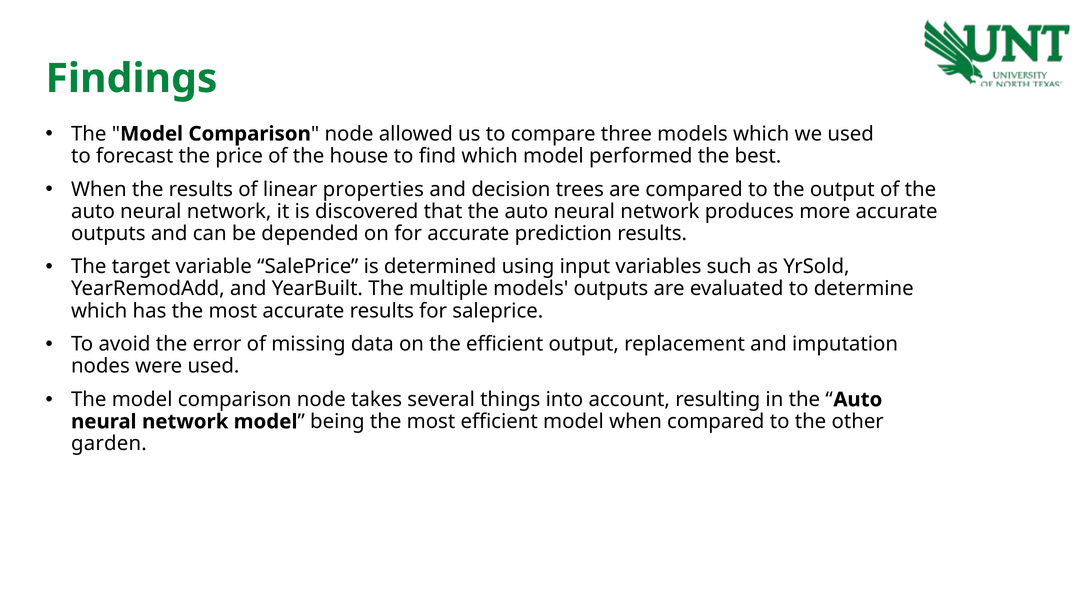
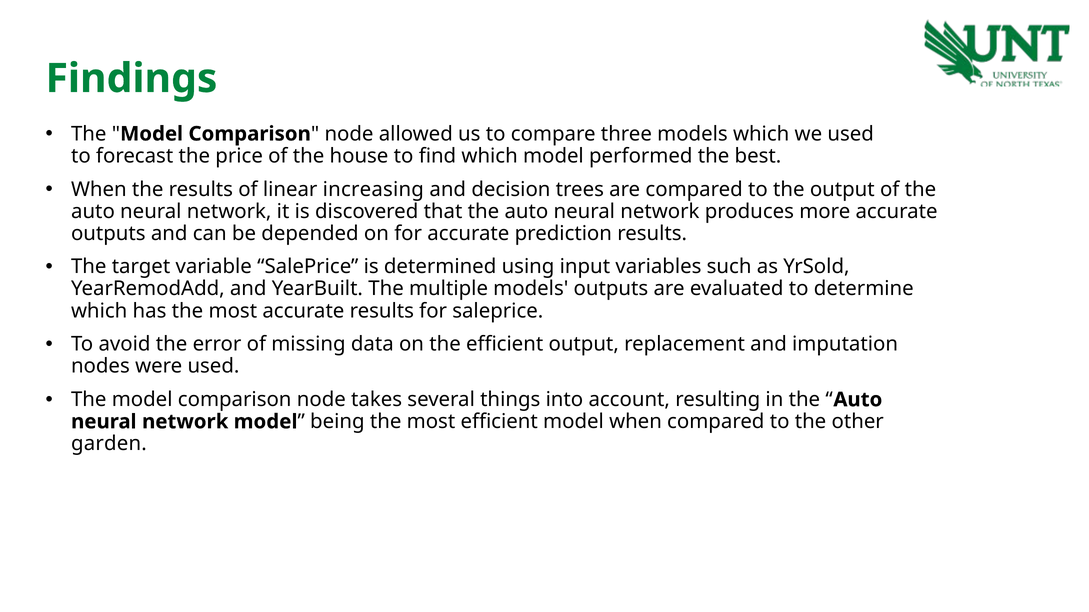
properties: properties -> increasing
